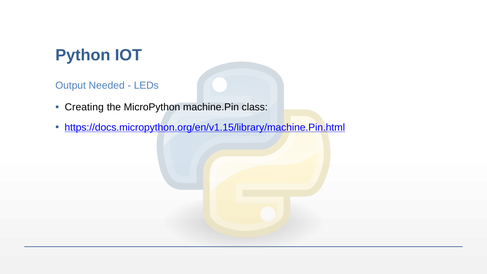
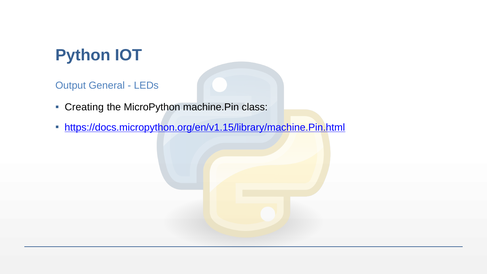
Needed: Needed -> General
